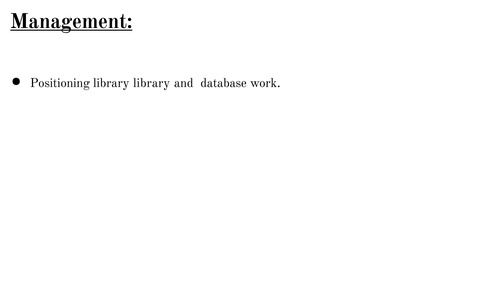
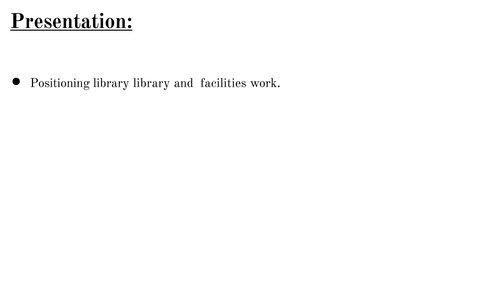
Management: Management -> Presentation
database: database -> facilities
